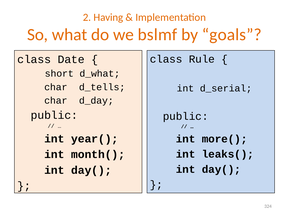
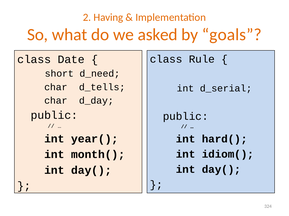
bslmf: bslmf -> asked
d_what: d_what -> d_need
more(: more( -> hard(
leaks(: leaks( -> idiom(
